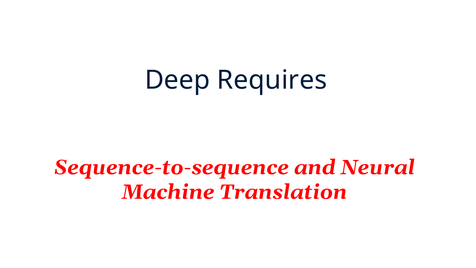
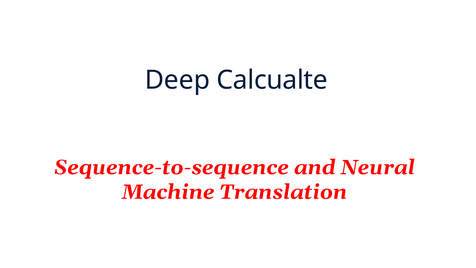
Requires: Requires -> Calcualte
